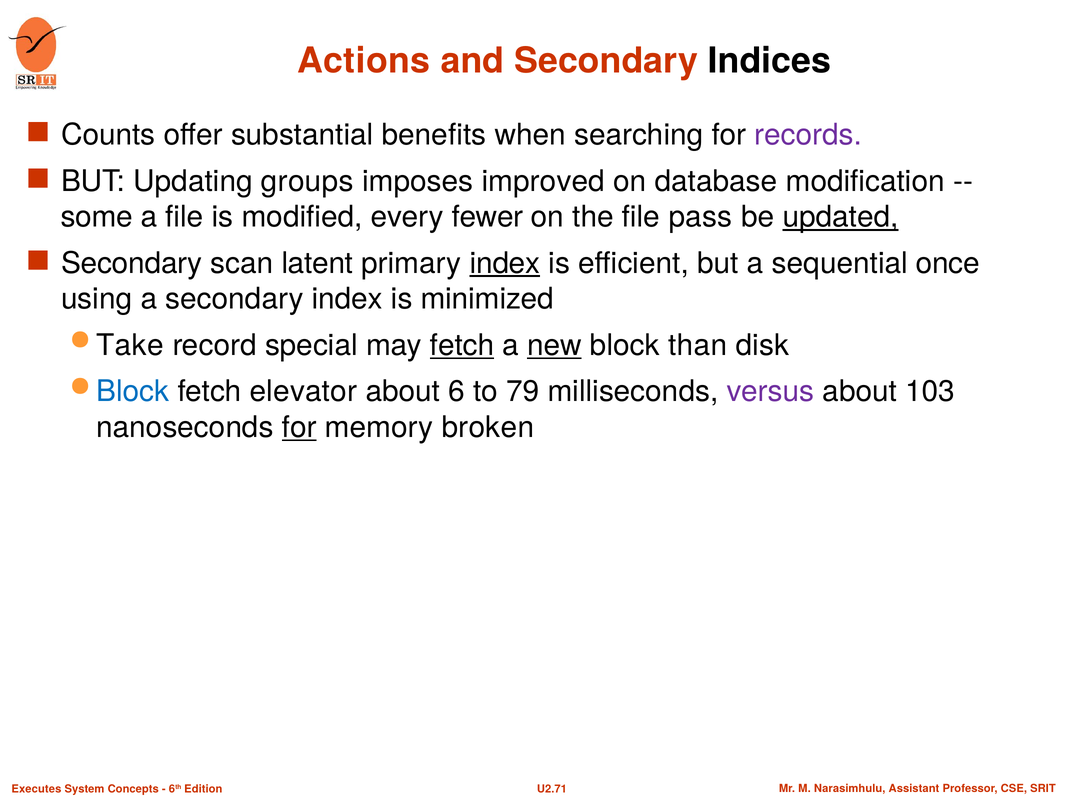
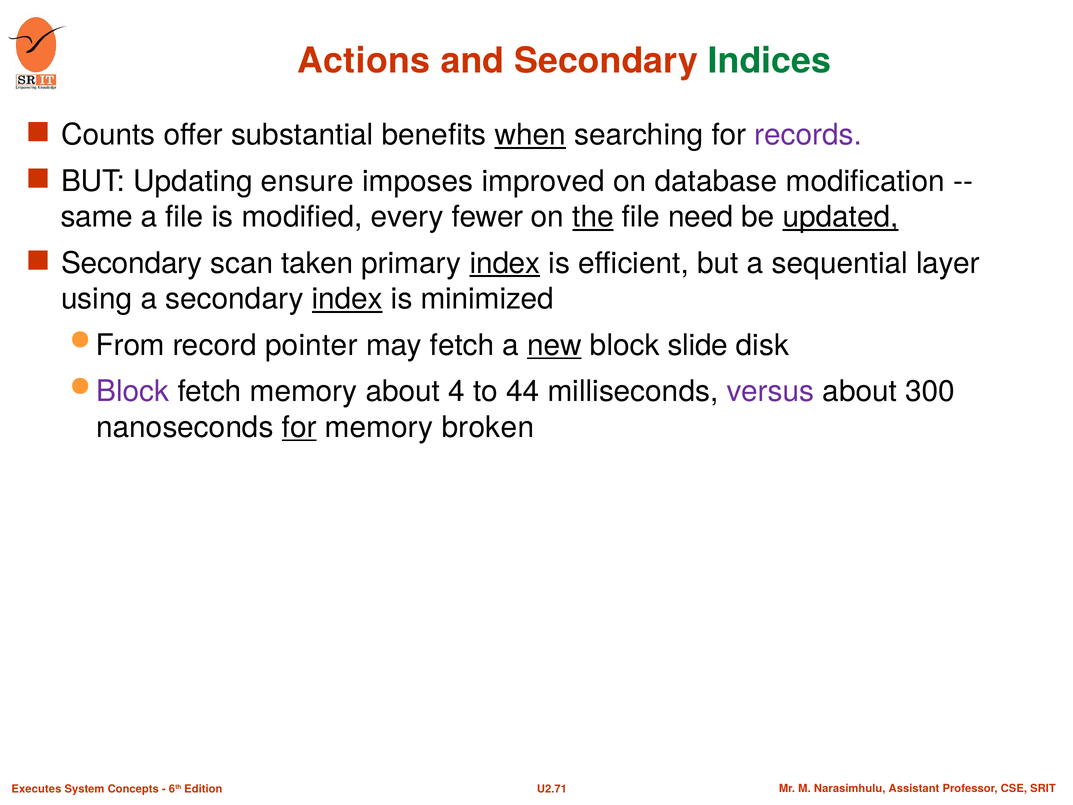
Indices colour: black -> green
when underline: none -> present
groups: groups -> ensure
some: some -> same
the underline: none -> present
pass: pass -> need
latent: latent -> taken
once: once -> layer
index at (347, 299) underline: none -> present
Take: Take -> From
special: special -> pointer
fetch at (462, 345) underline: present -> none
than: than -> slide
Block at (133, 391) colour: blue -> purple
fetch elevator: elevator -> memory
6: 6 -> 4
79: 79 -> 44
103: 103 -> 300
